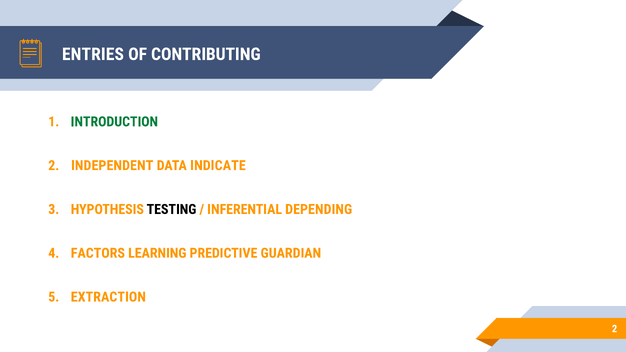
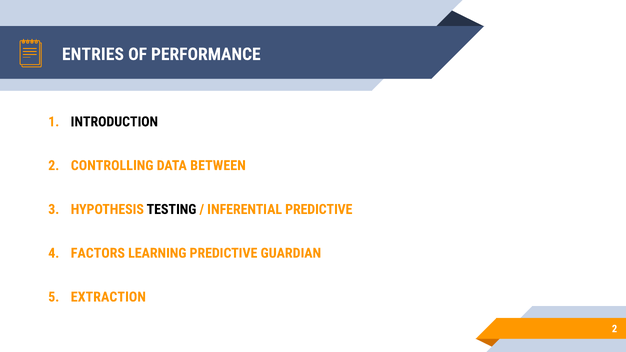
CONTRIBUTING: CONTRIBUTING -> PERFORMANCE
INTRODUCTION colour: green -> black
INDEPENDENT: INDEPENDENT -> CONTROLLING
INDICATE: INDICATE -> BETWEEN
INFERENTIAL DEPENDING: DEPENDING -> PREDICTIVE
